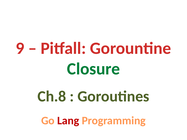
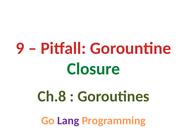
Lang colour: red -> purple
